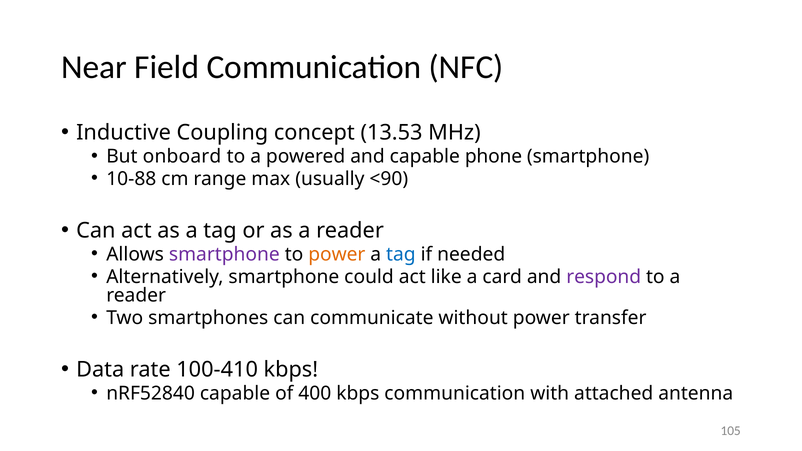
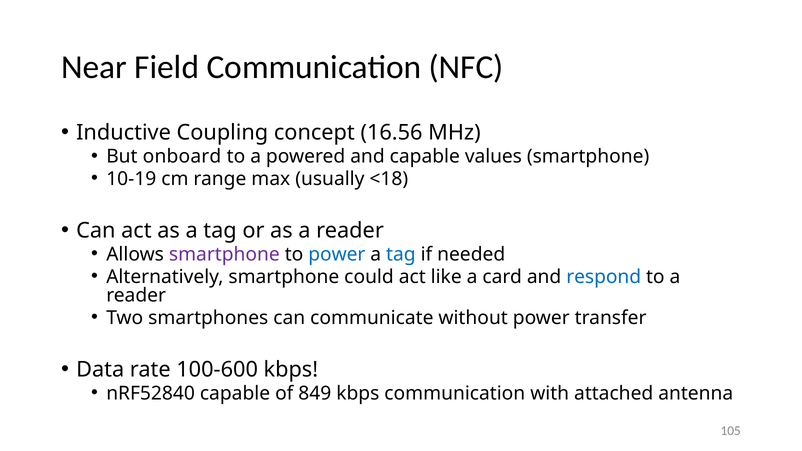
13.53: 13.53 -> 16.56
phone: phone -> values
10-88: 10-88 -> 10-19
<90: <90 -> <18
power at (337, 254) colour: orange -> blue
respond colour: purple -> blue
100-410: 100-410 -> 100-600
400: 400 -> 849
